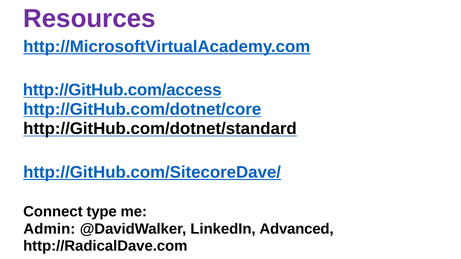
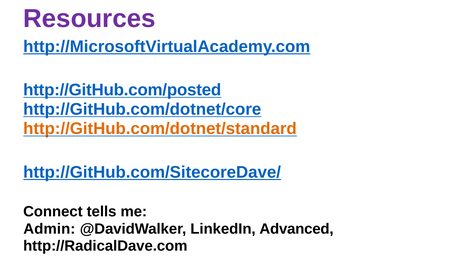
http://GitHub.com/access: http://GitHub.com/access -> http://GitHub.com/posted
http://GitHub.com/dotnet/standard colour: black -> orange
type: type -> tells
